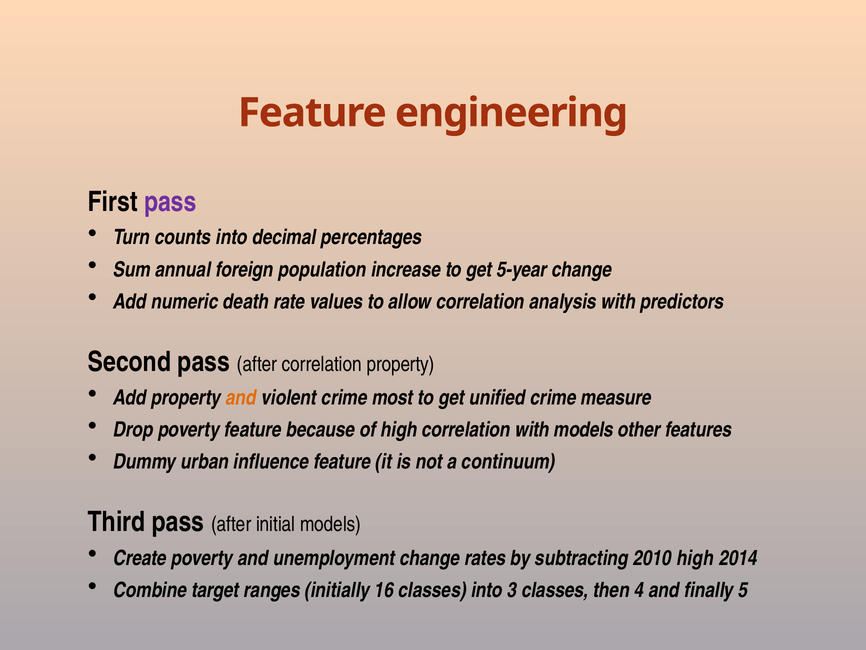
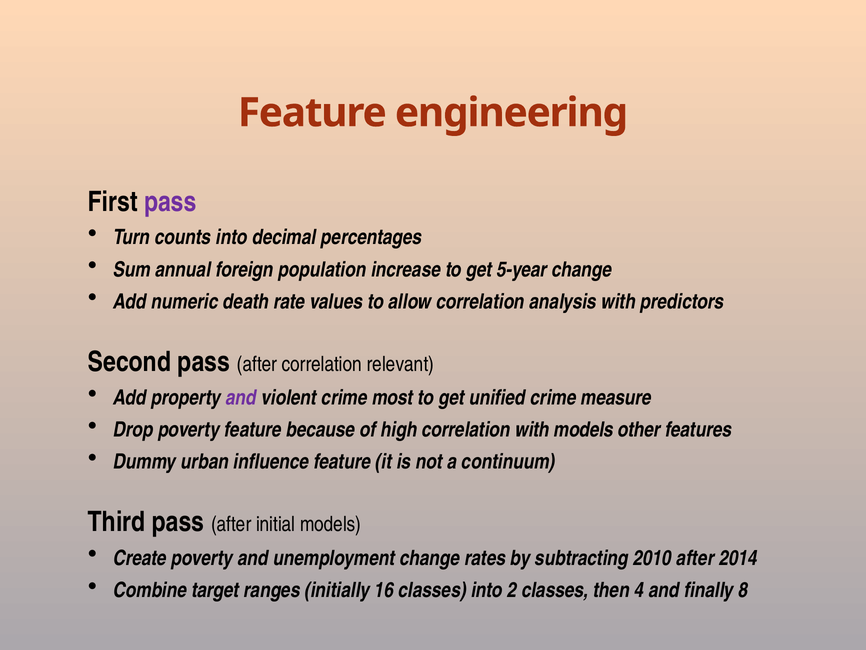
correlation property: property -> relevant
and at (241, 398) colour: orange -> purple
2010 high: high -> after
3: 3 -> 2
5: 5 -> 8
